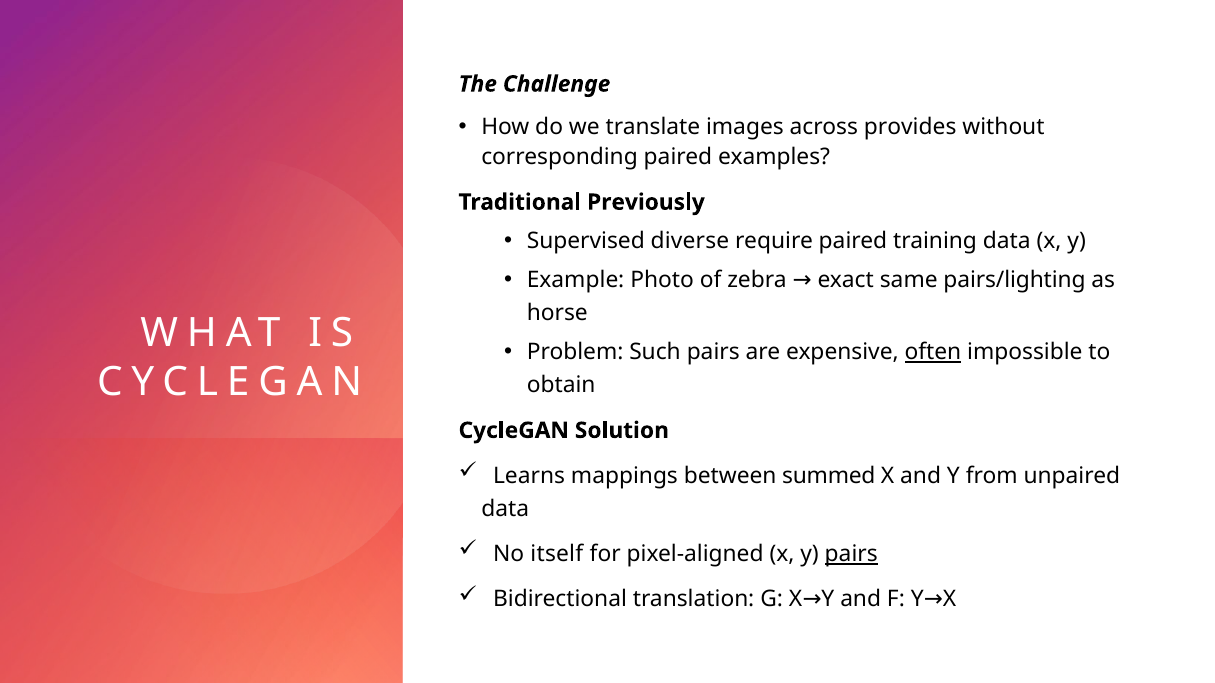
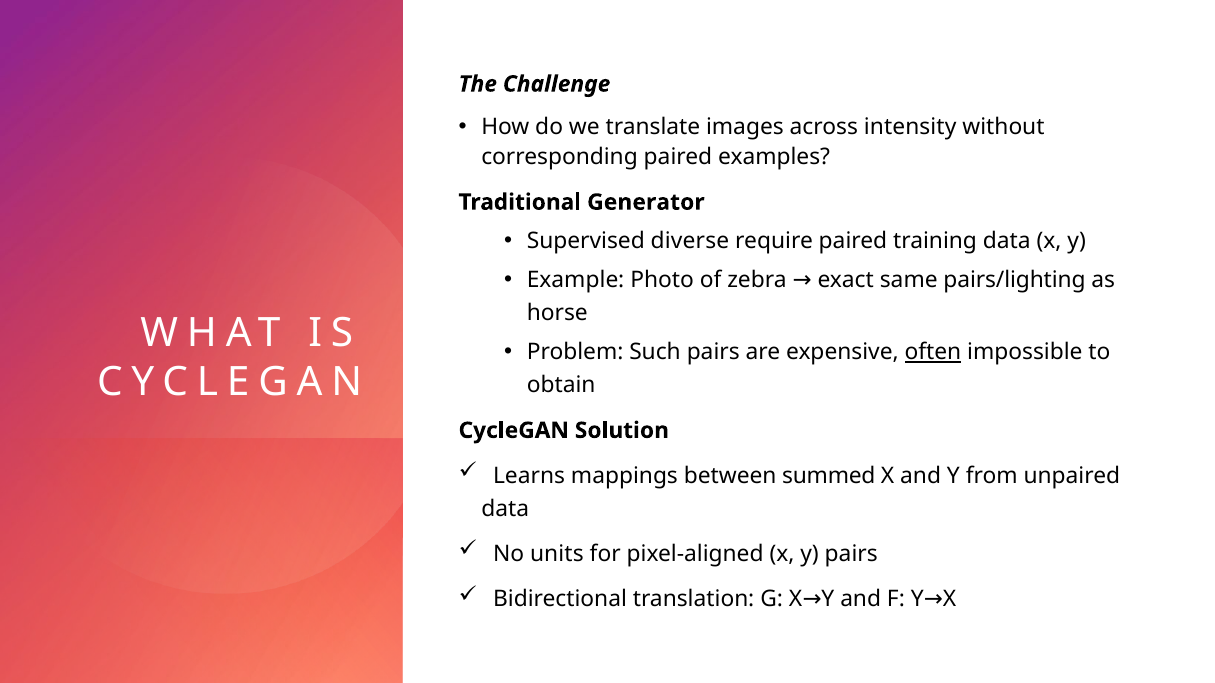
provides: provides -> intensity
Previously: Previously -> Generator
itself: itself -> units
pairs at (851, 554) underline: present -> none
